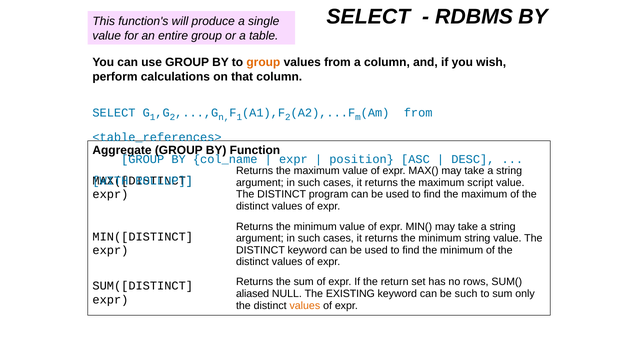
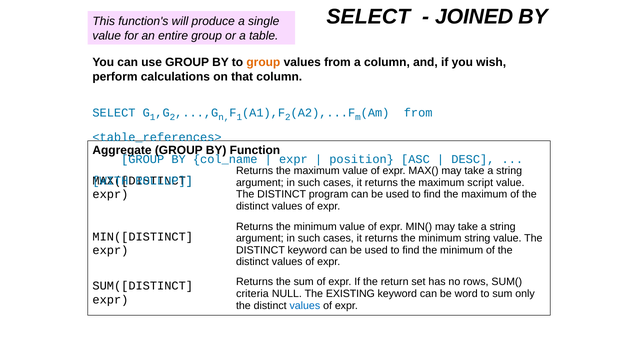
RDBMS: RDBMS -> JOINED
aliased: aliased -> criteria
be such: such -> word
values at (305, 305) colour: orange -> blue
